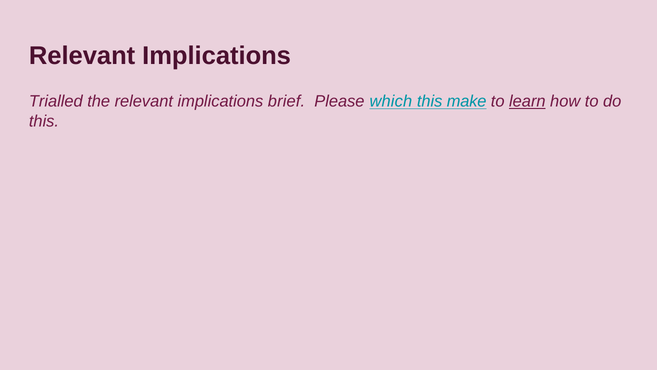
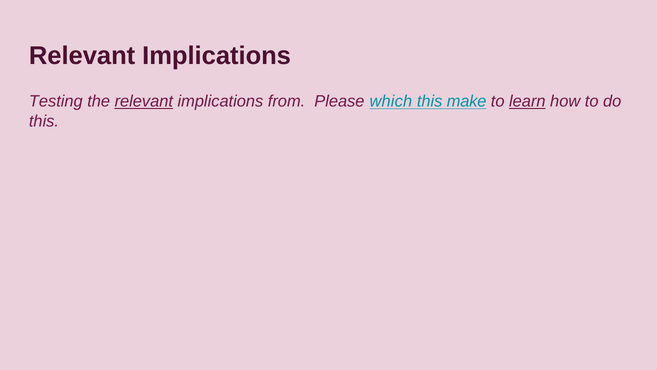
Trialled: Trialled -> Testing
relevant at (144, 101) underline: none -> present
brief: brief -> from
